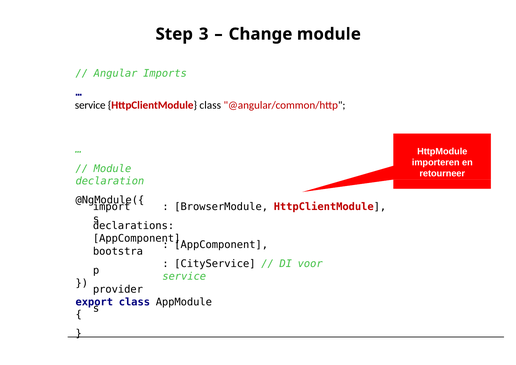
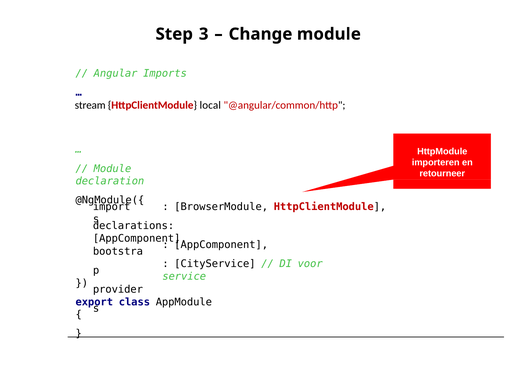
service at (90, 105): service -> stream
HttpClientModule class: class -> local
